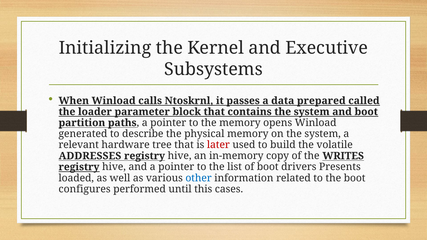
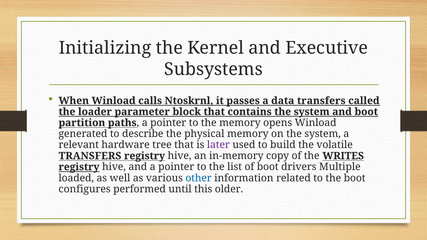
data prepared: prepared -> transfers
later colour: red -> purple
ADDRESSES at (90, 156): ADDRESSES -> TRANSFERS
Presents: Presents -> Multiple
cases: cases -> older
